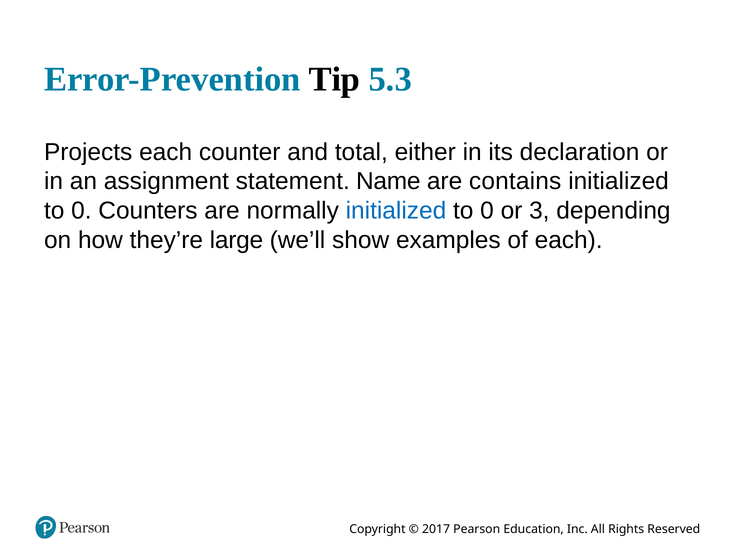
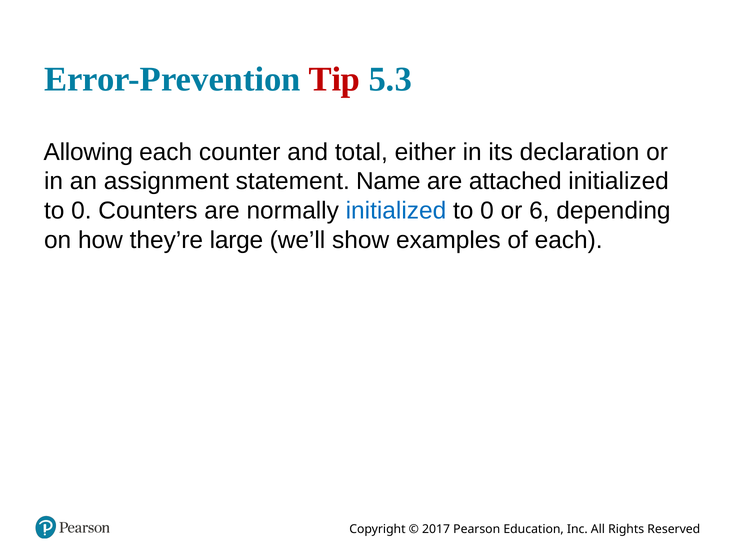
Tip colour: black -> red
Projects: Projects -> Allowing
contains: contains -> attached
3: 3 -> 6
